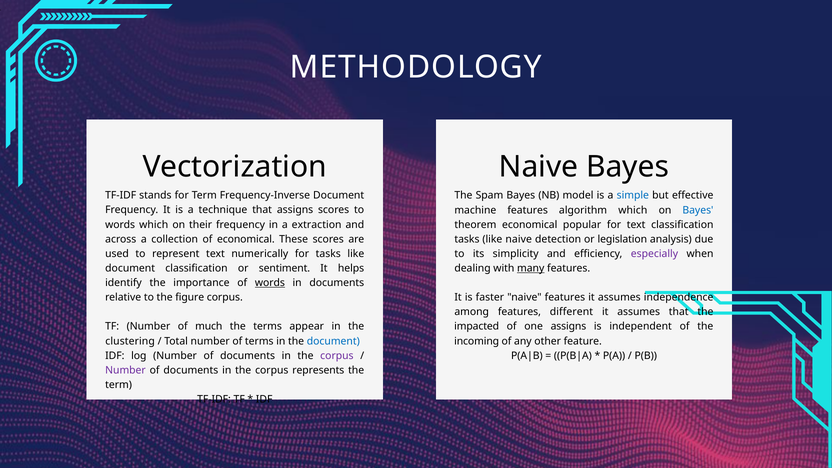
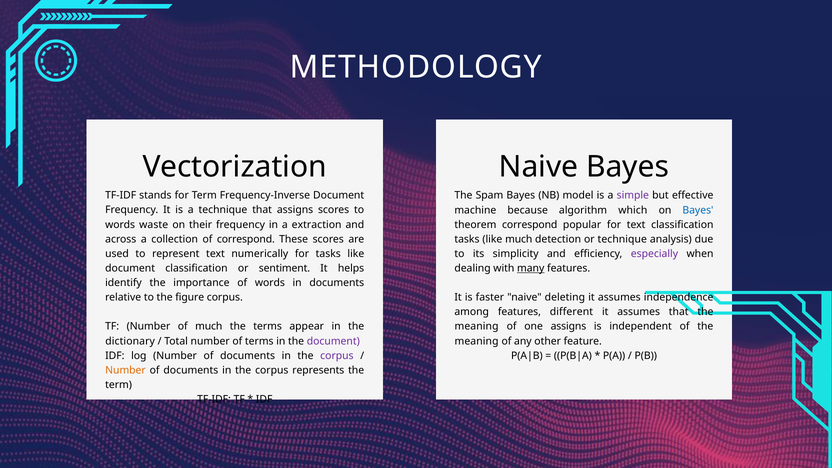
simple colour: blue -> purple
machine features: features -> because
words which: which -> waste
theorem economical: economical -> correspond
of economical: economical -> correspond
like naive: naive -> much
or legislation: legislation -> technique
words at (270, 283) underline: present -> none
naive features: features -> deleting
impacted at (477, 327): impacted -> meaning
clustering: clustering -> dictionary
document at (333, 341) colour: blue -> purple
incoming at (477, 341): incoming -> meaning
Number at (125, 370) colour: purple -> orange
